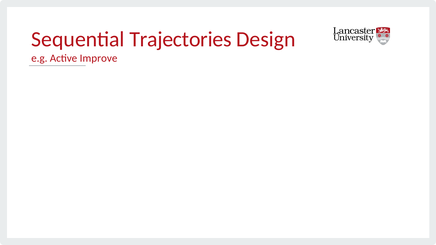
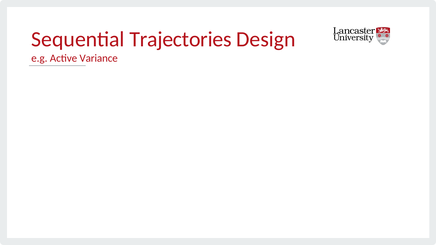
Improve: Improve -> Variance
